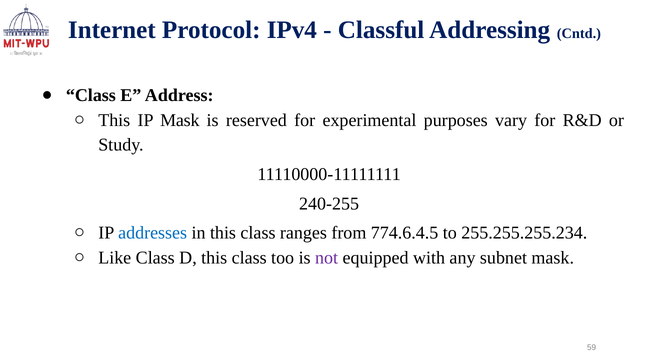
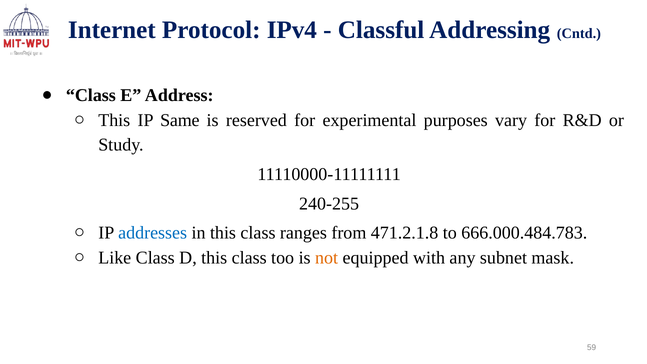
IP Mask: Mask -> Same
774.6.4.5: 774.6.4.5 -> 471.2.1.8
255.255.255.234: 255.255.255.234 -> 666.000.484.783
not colour: purple -> orange
